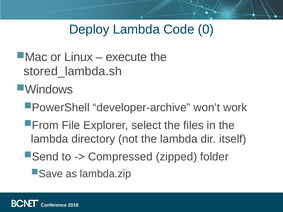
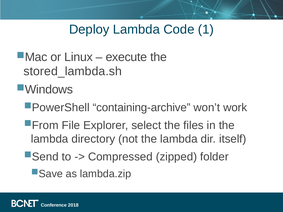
0: 0 -> 1
developer-archive: developer-archive -> containing-archive
